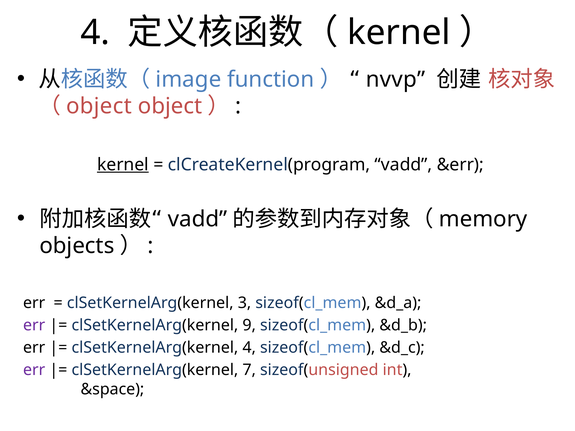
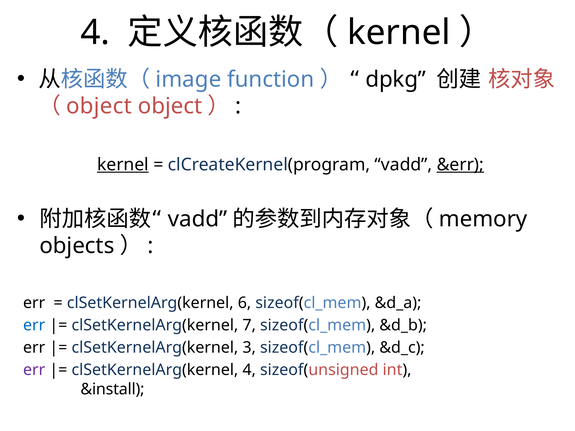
nvvp: nvvp -> dpkg
&err underline: none -> present
3: 3 -> 6
err at (34, 325) colour: purple -> blue
9: 9 -> 7
clSetKernelArg(kernel 4: 4 -> 3
clSetKernelArg(kernel 7: 7 -> 4
&space: &space -> &install
